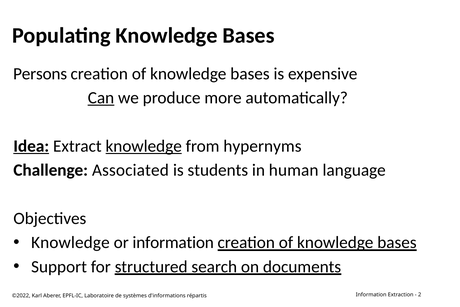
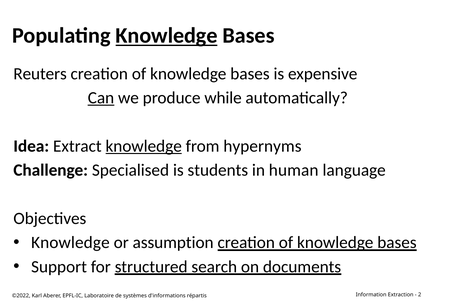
Knowledge at (167, 36) underline: none -> present
Persons: Persons -> Reuters
more: more -> while
Idea underline: present -> none
Associated: Associated -> Specialised
or information: information -> assumption
